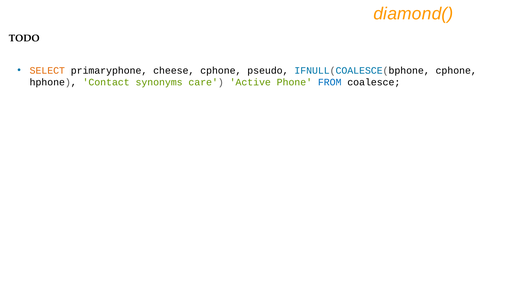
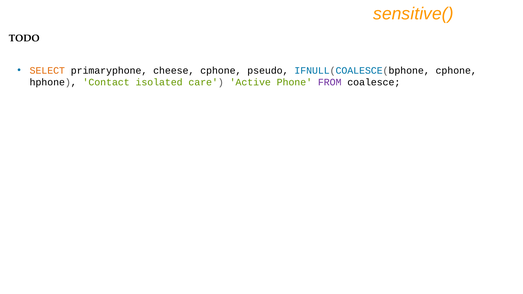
diamond(: diamond( -> sensitive(
synonyms: synonyms -> isolated
FROM colour: blue -> purple
